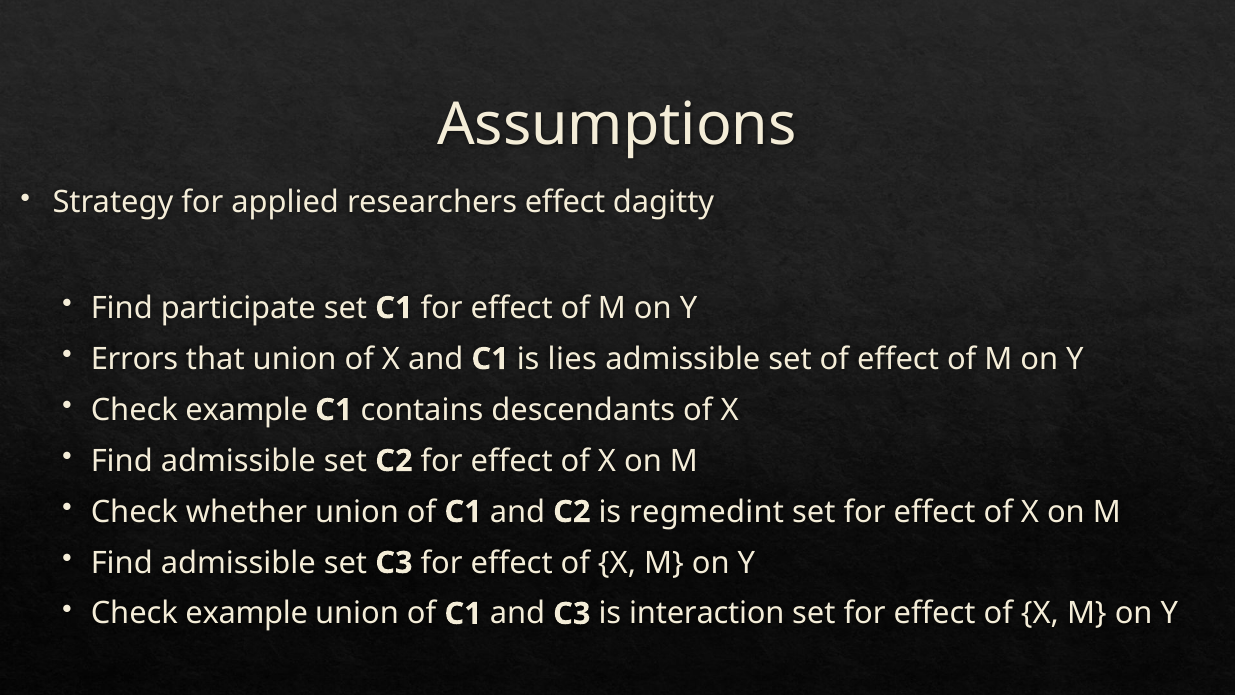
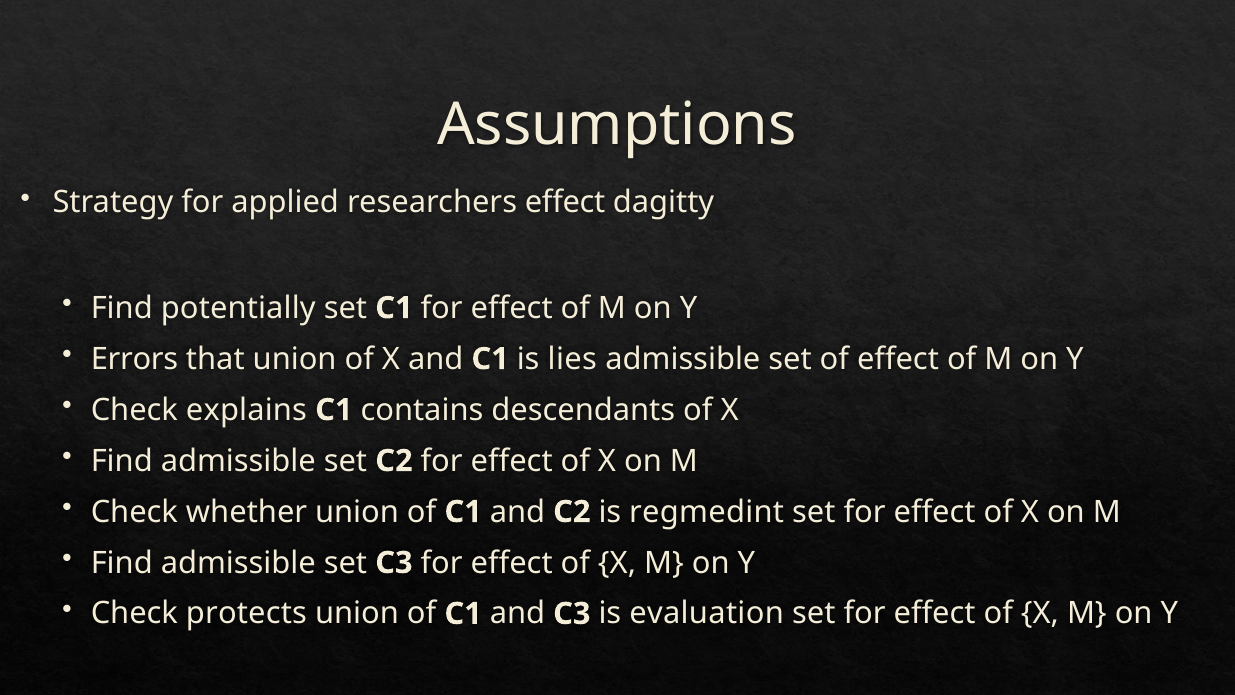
participate: participate -> potentially
example at (247, 410): example -> explains
example at (247, 613): example -> protects
interaction: interaction -> evaluation
